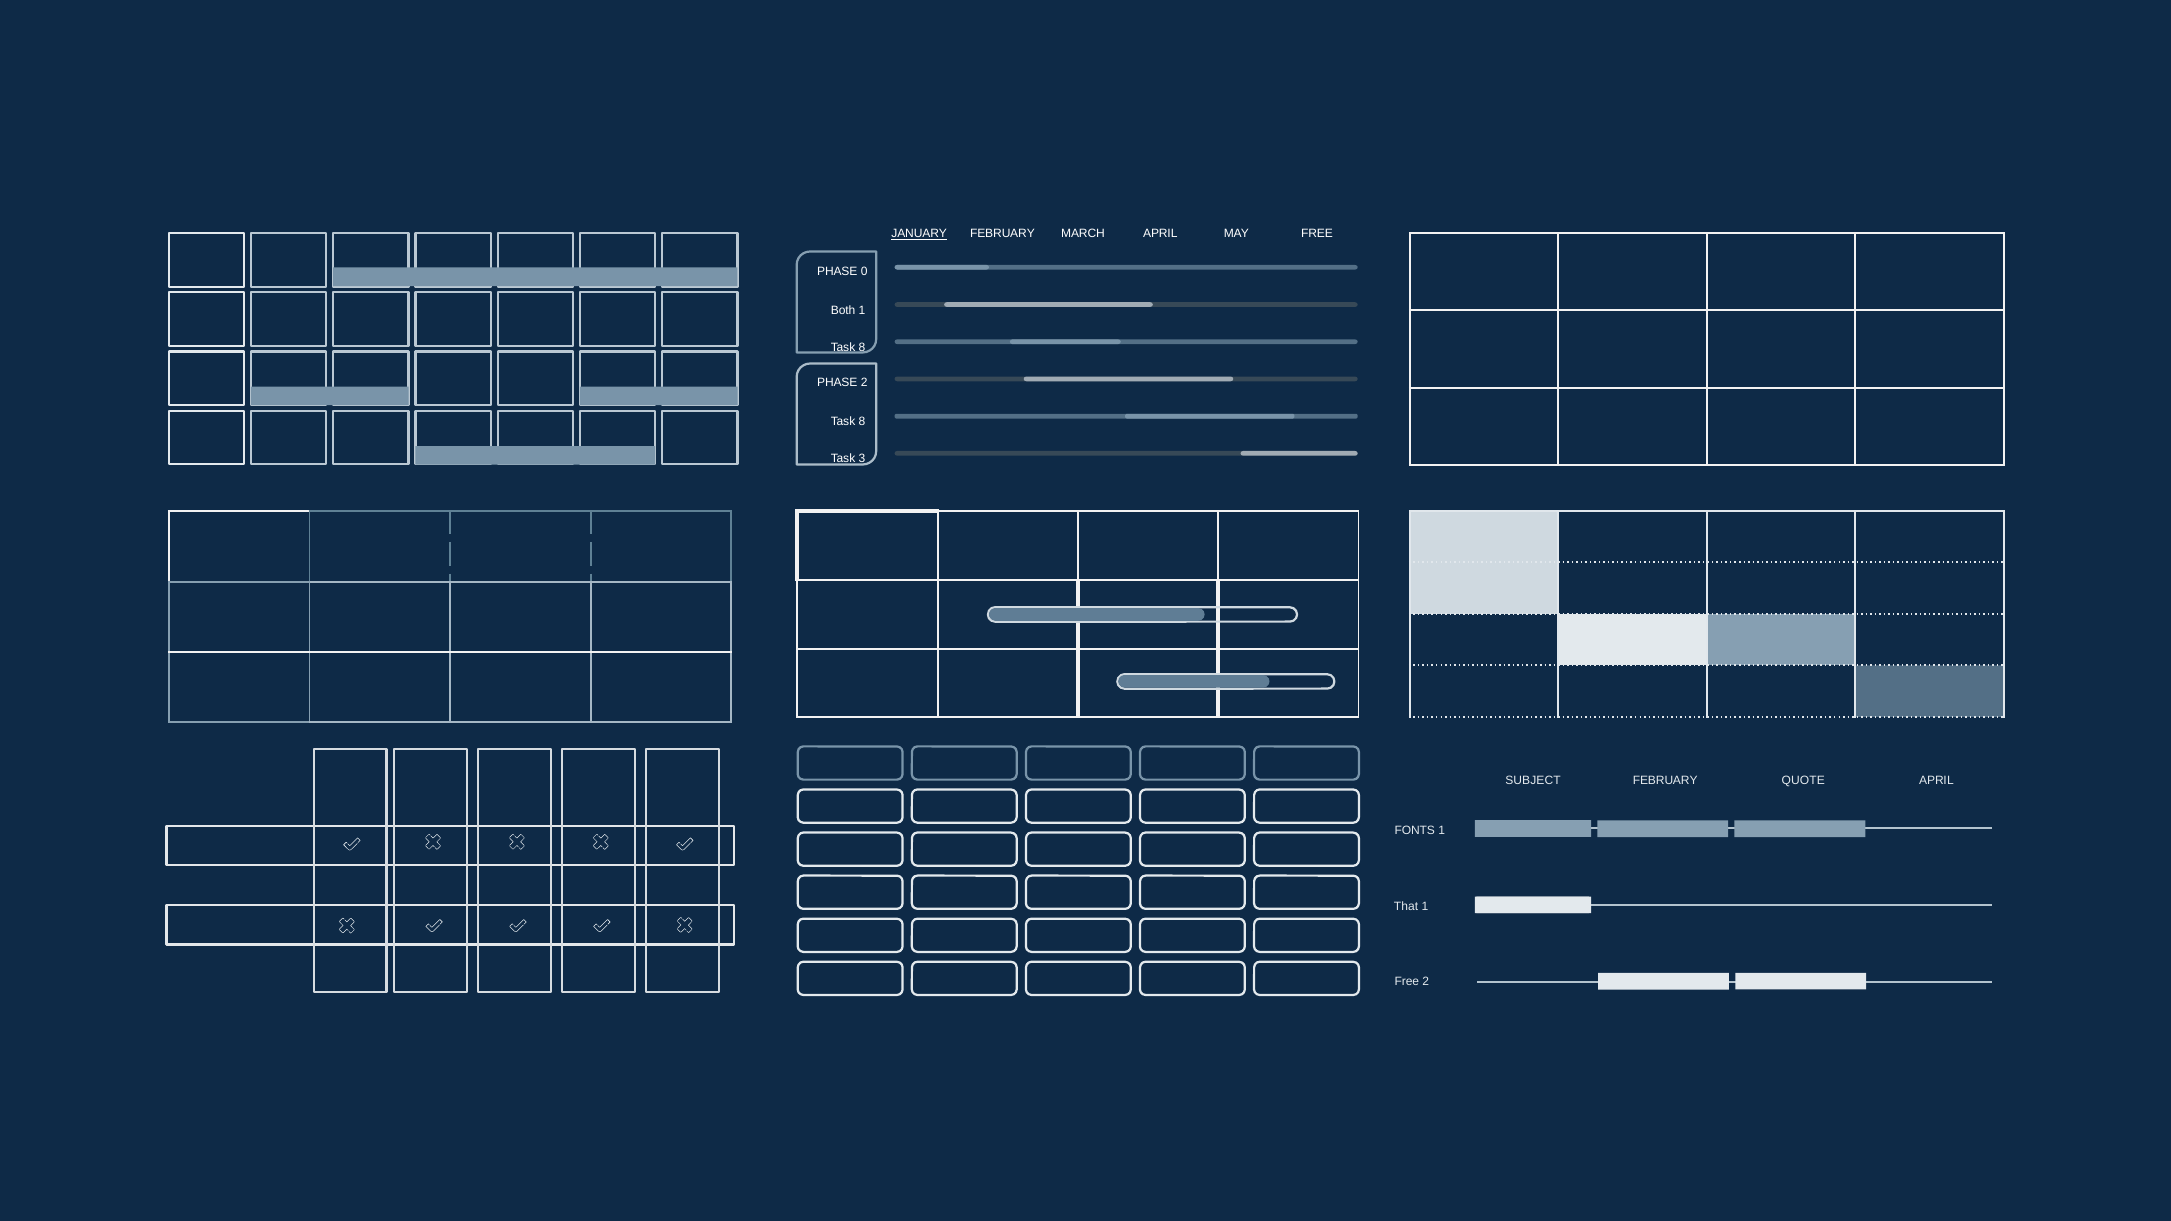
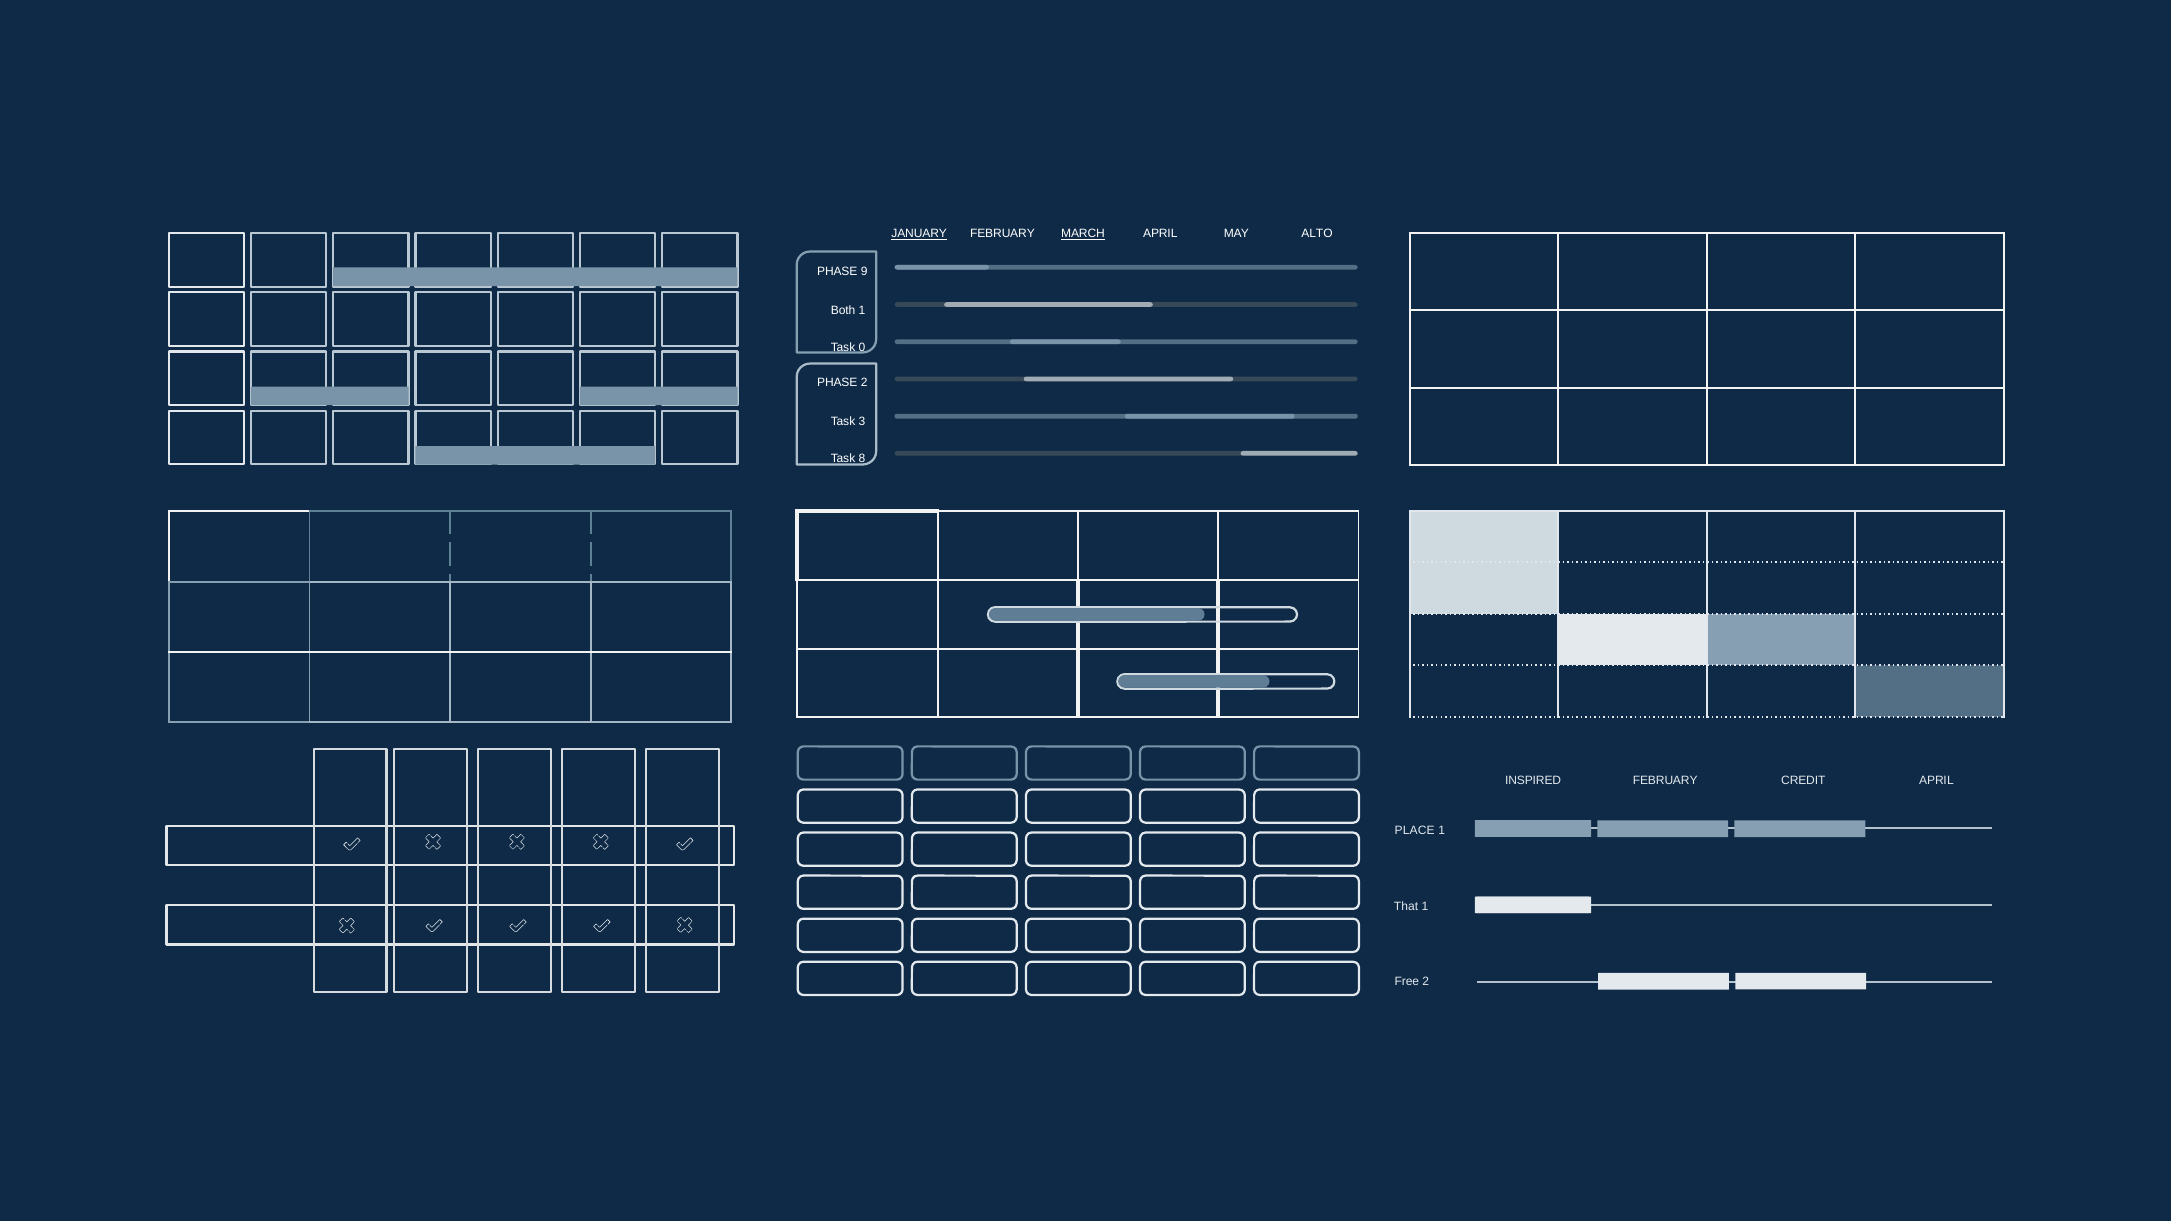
MARCH underline: none -> present
MAY FREE: FREE -> ALTO
0: 0 -> 9
8 at (862, 347): 8 -> 0
8 at (862, 422): 8 -> 3
3: 3 -> 8
SUBJECT: SUBJECT -> INSPIRED
QUOTE: QUOTE -> CREDIT
FONTS: FONTS -> PLACE
